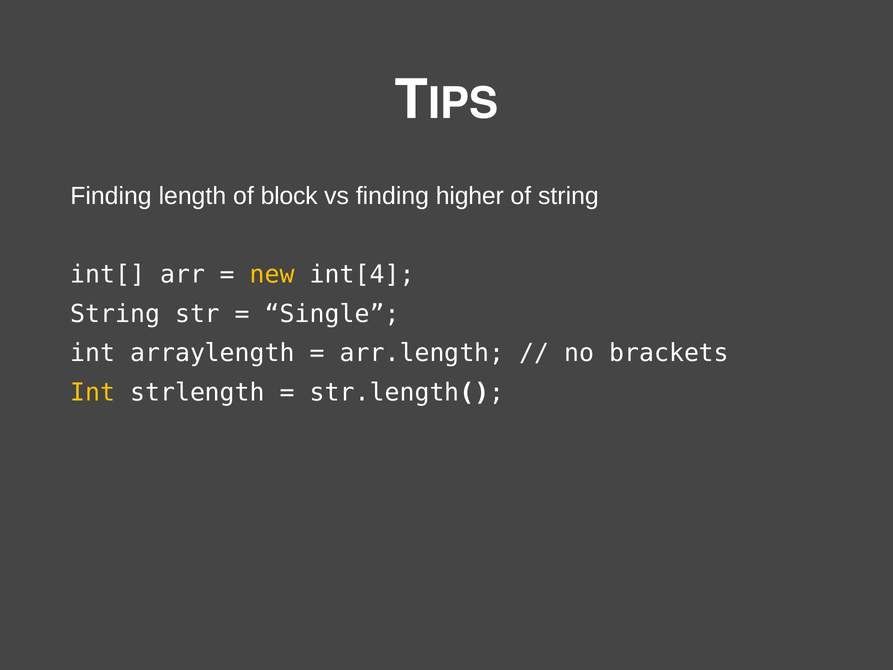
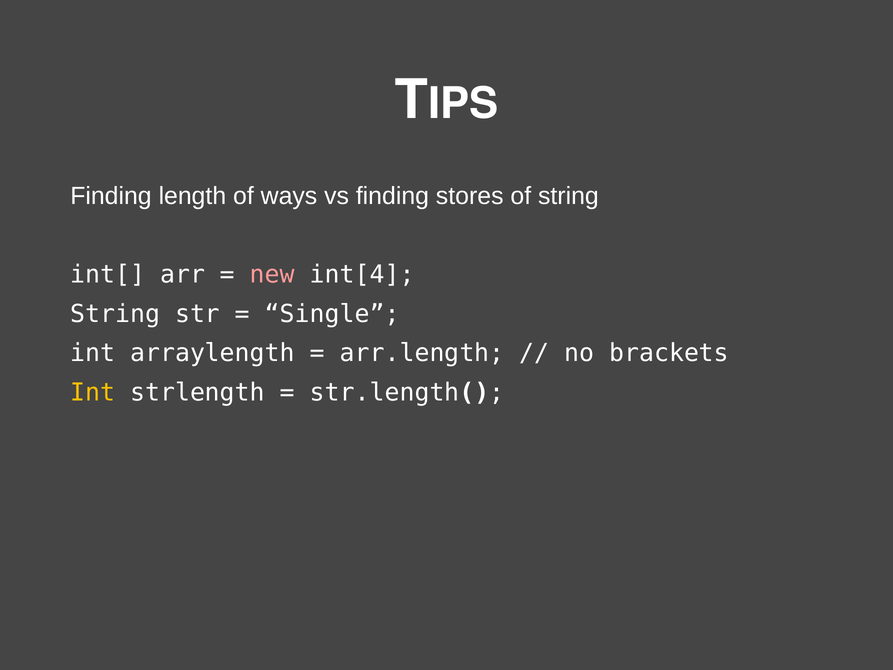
block: block -> ways
higher: higher -> stores
new colour: yellow -> pink
